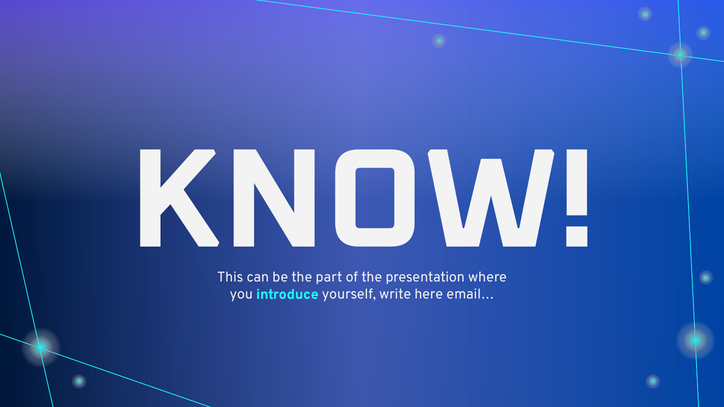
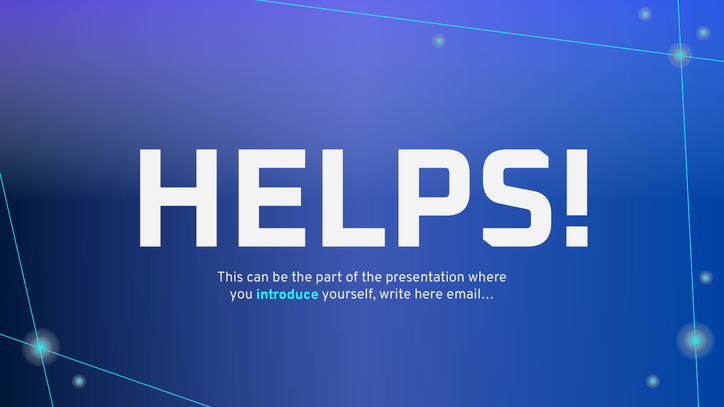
KNOW: KNOW -> HELPS
